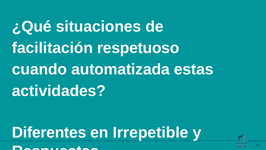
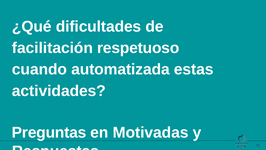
situaciones: situaciones -> dificultades
Diferentes: Diferentes -> Preguntas
Irrepetible: Irrepetible -> Motivadas
